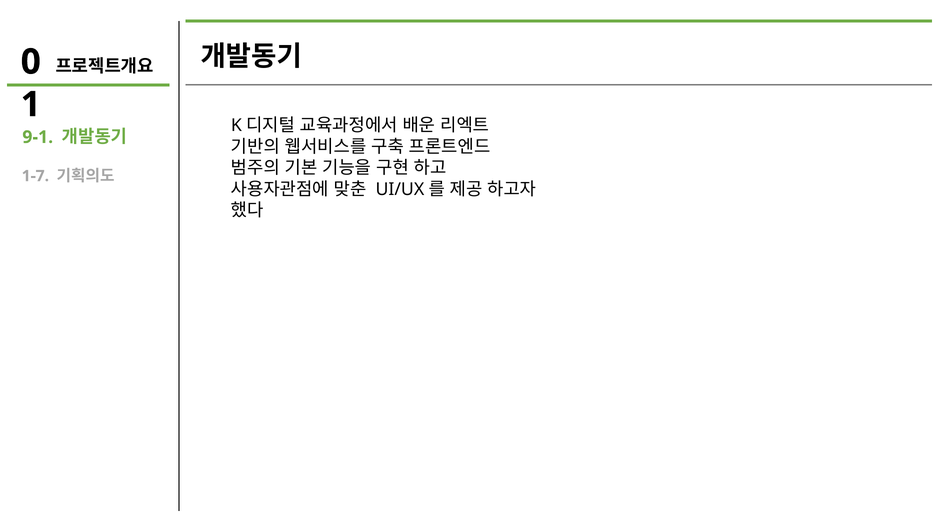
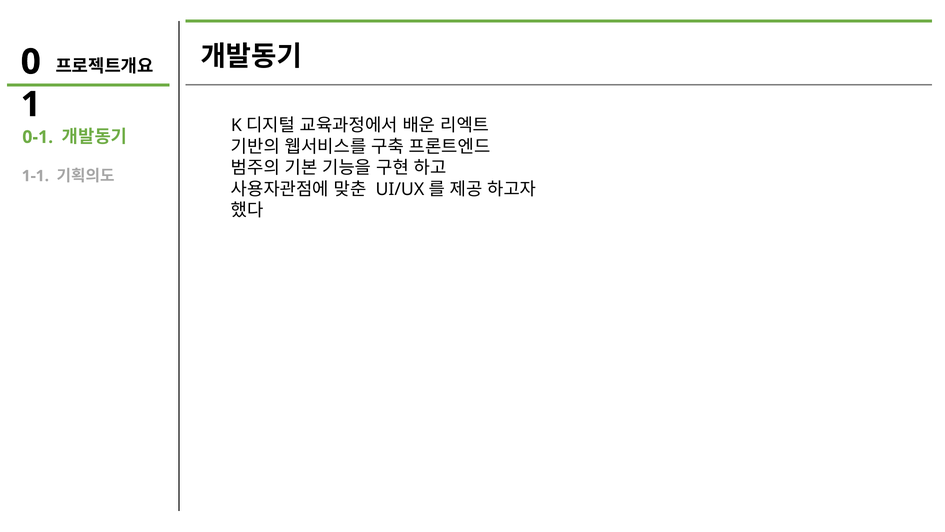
9-1: 9-1 -> 0-1
1-7: 1-7 -> 1-1
